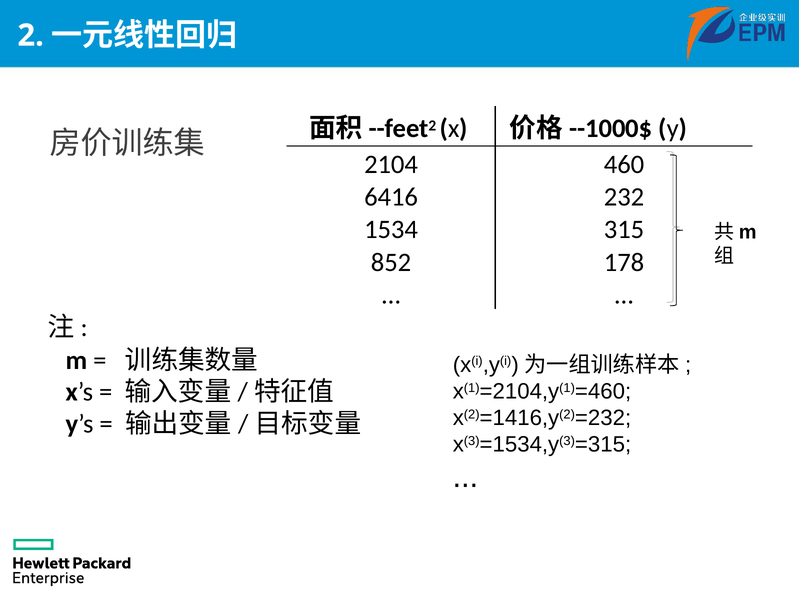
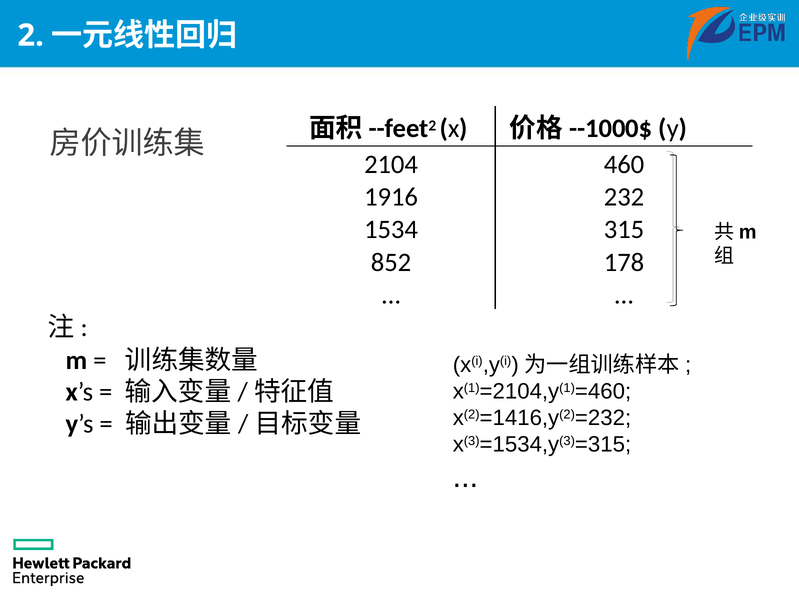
6416: 6416 -> 1916
